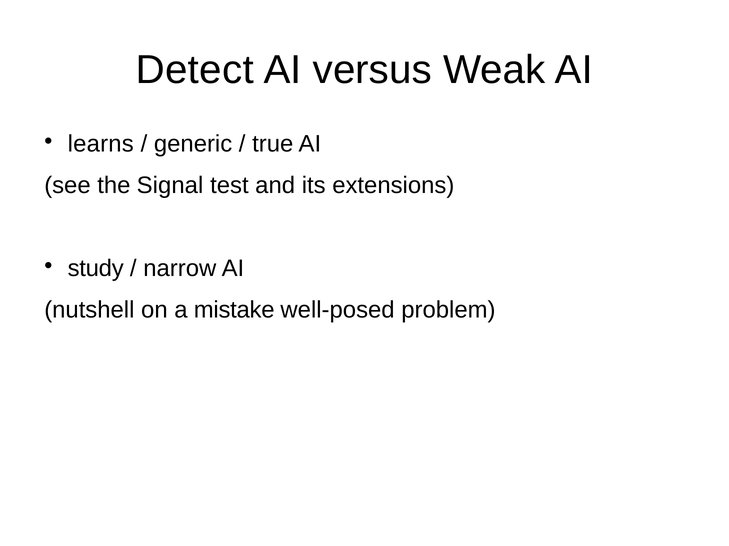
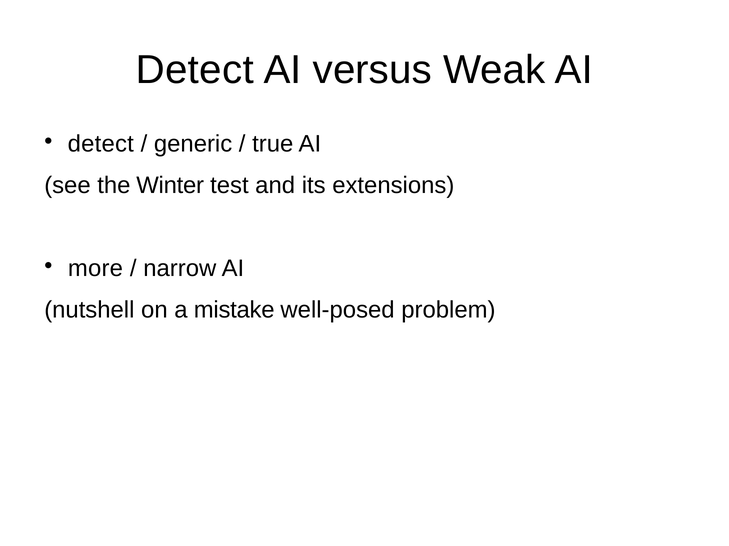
learns at (101, 144): learns -> detect
Signal: Signal -> Winter
study: study -> more
